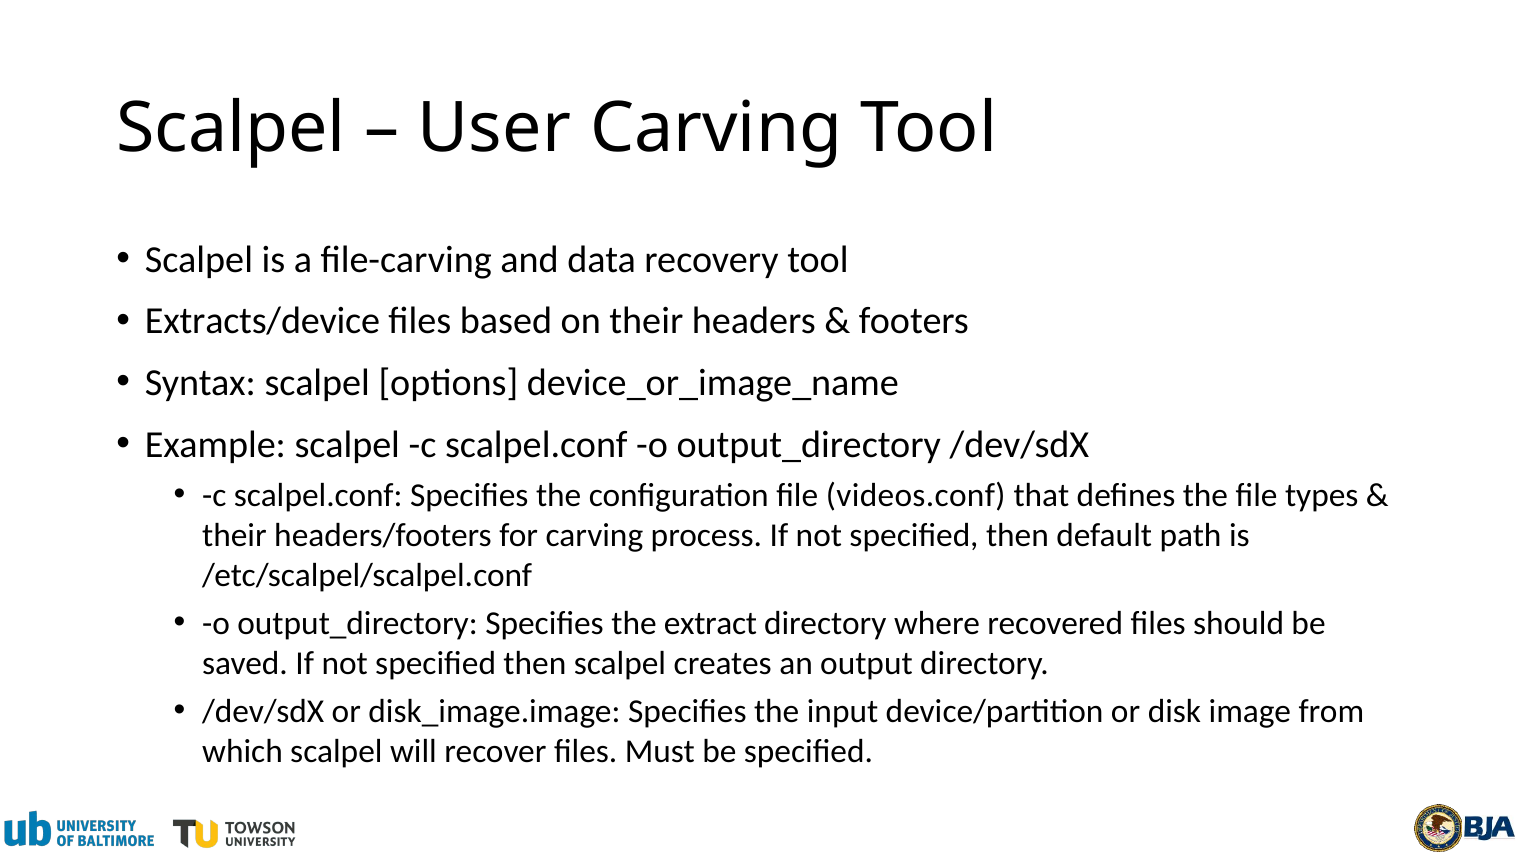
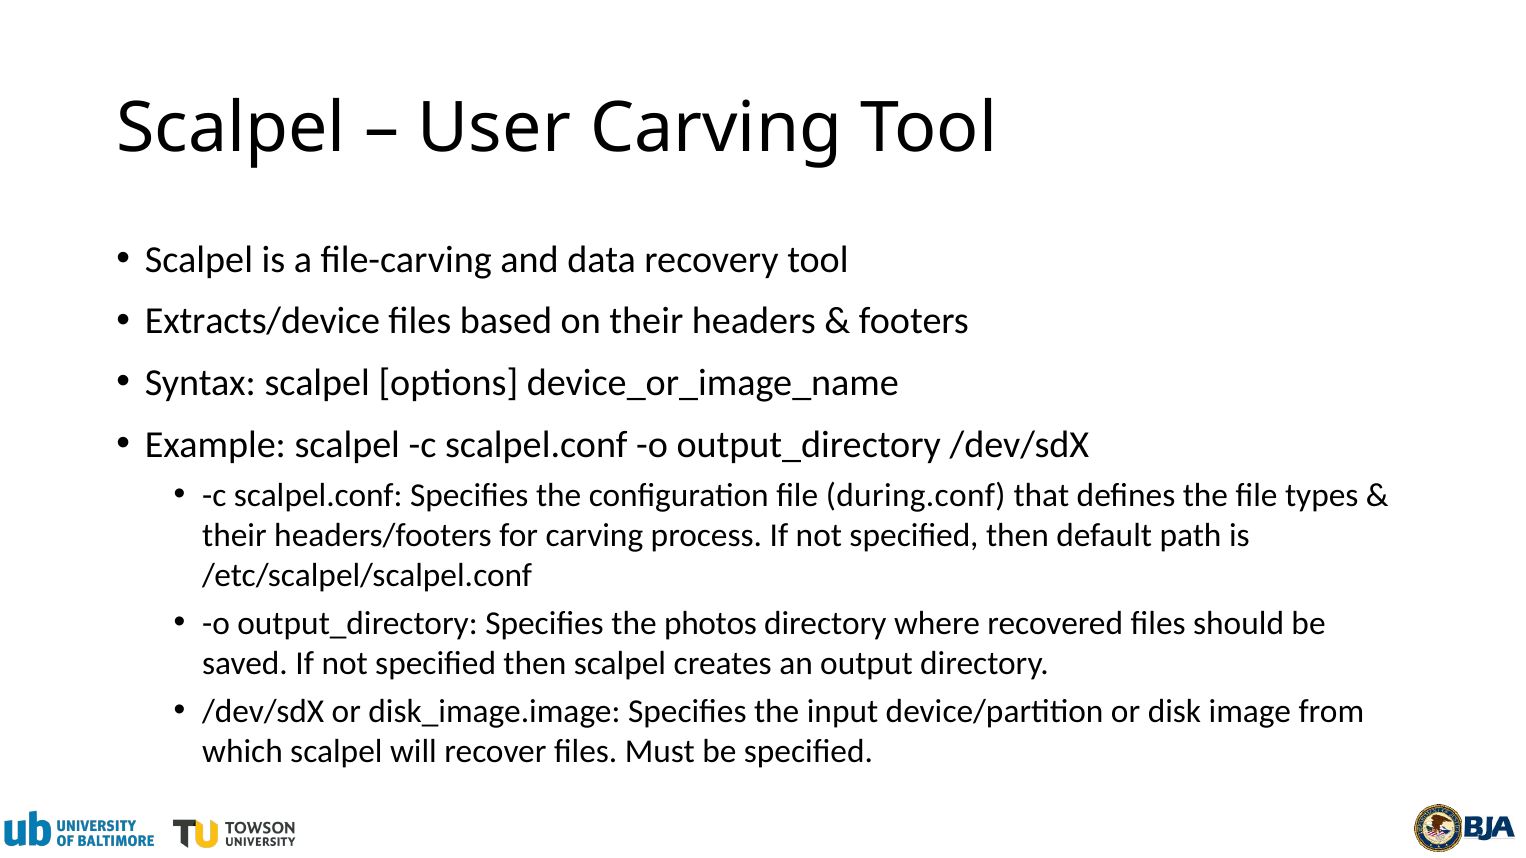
videos.conf: videos.conf -> during.conf
extract: extract -> photos
